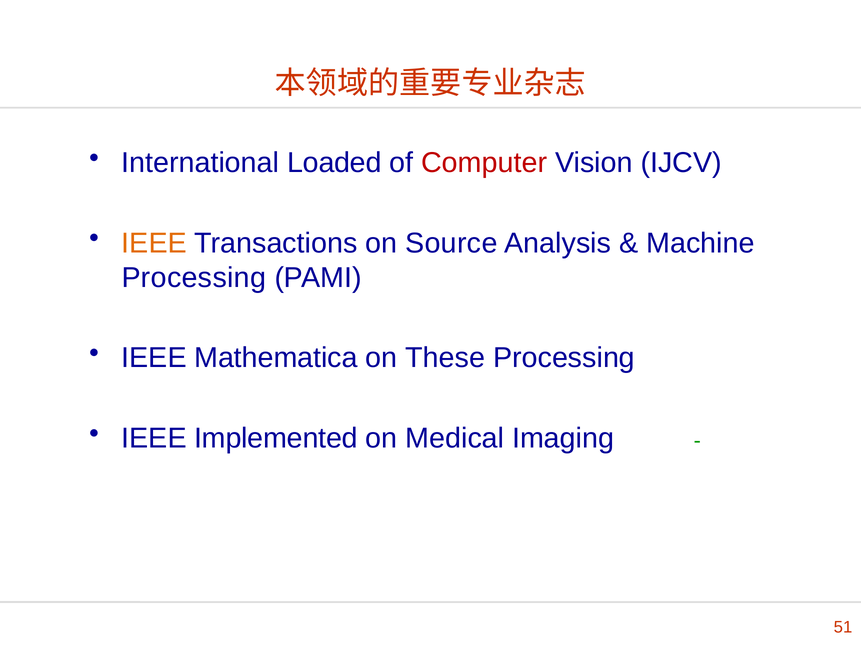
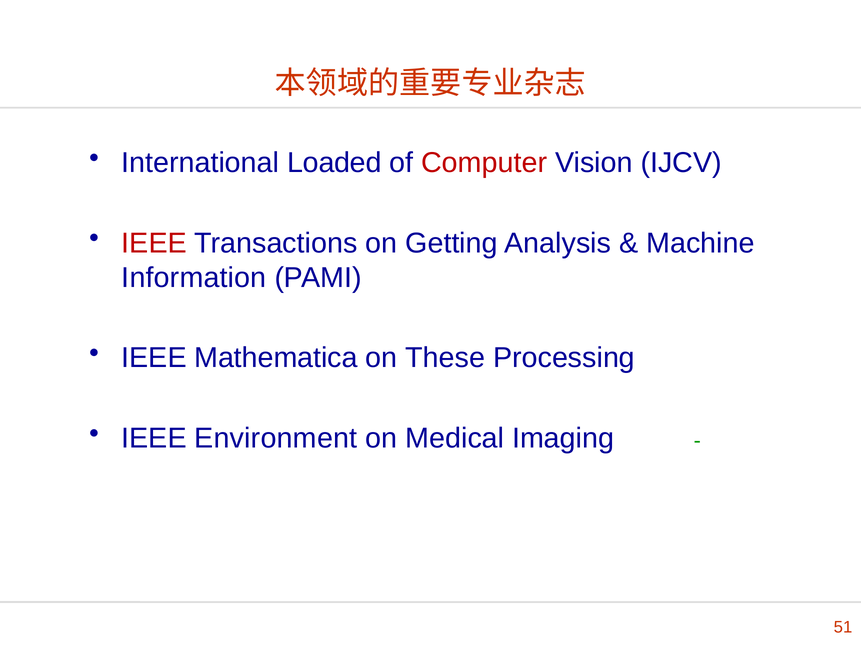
IEEE at (154, 243) colour: orange -> red
Source: Source -> Getting
Processing at (194, 278): Processing -> Information
Implemented: Implemented -> Environment
